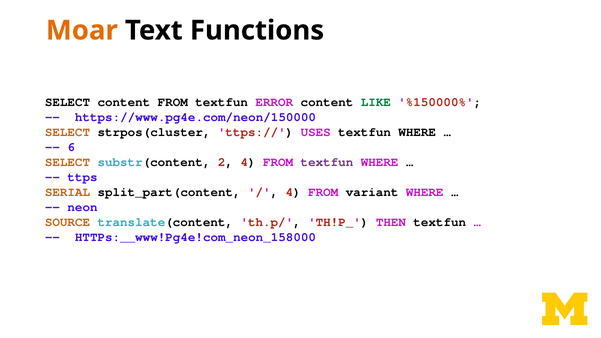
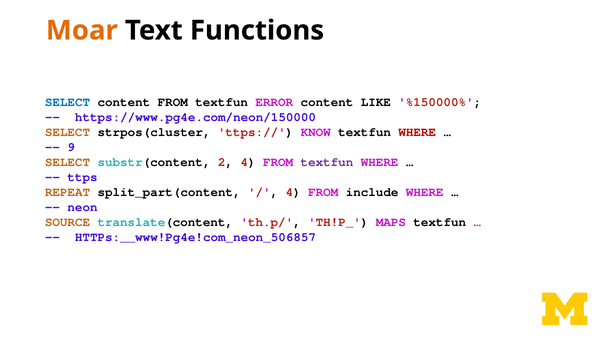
SELECT at (67, 102) colour: black -> blue
LIKE colour: green -> black
USES: USES -> KNOW
WHERE at (417, 132) colour: black -> red
6: 6 -> 9
SERIAL: SERIAL -> REPEAT
variant: variant -> include
THEN: THEN -> MAPS
HTTPs:__www!Pg4e!com_neon_158000: HTTPs:__www!Pg4e!com_neon_158000 -> HTTPs:__www!Pg4e!com_neon_506857
